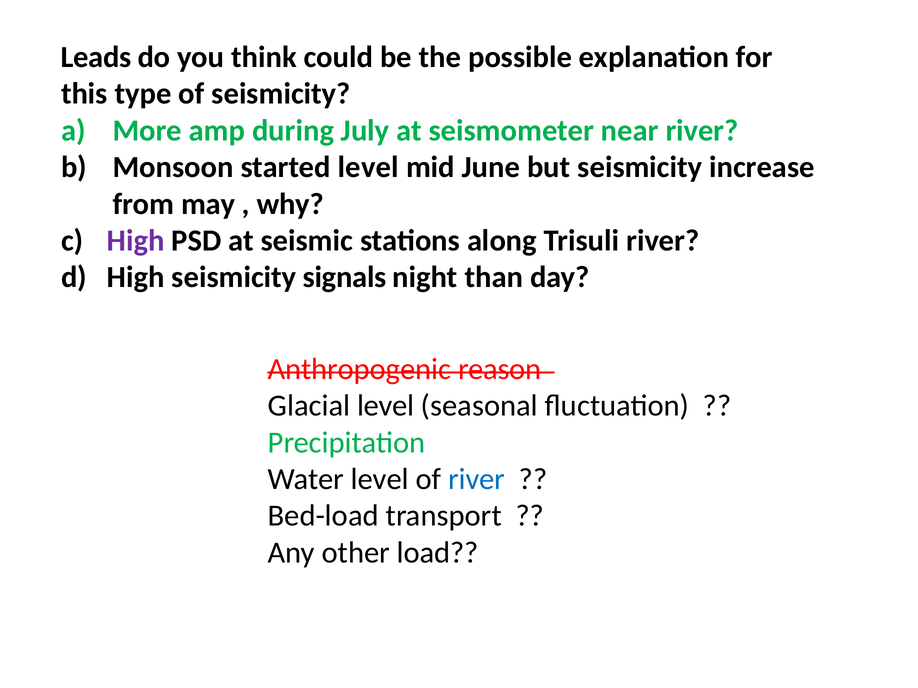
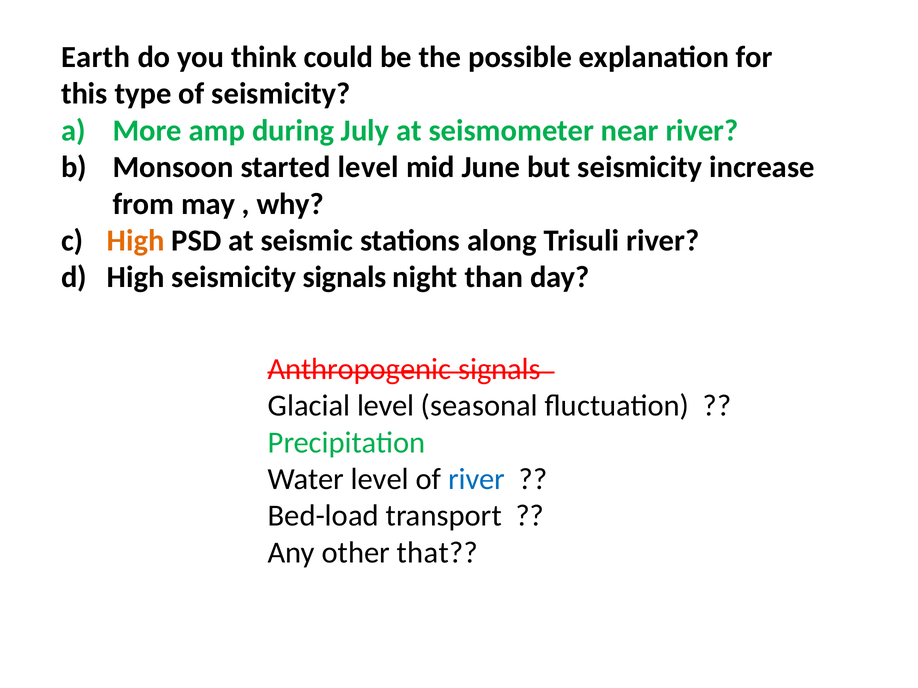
Leads: Leads -> Earth
High at (136, 241) colour: purple -> orange
reason at (500, 369): reason -> signals
load: load -> that
